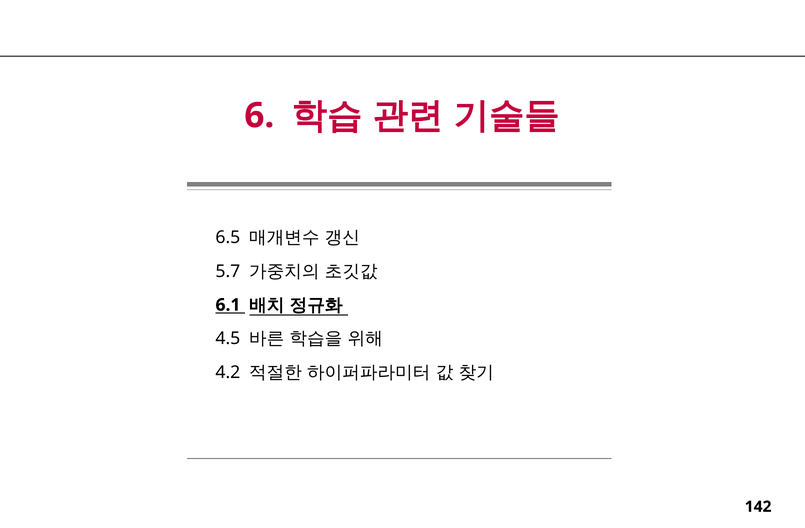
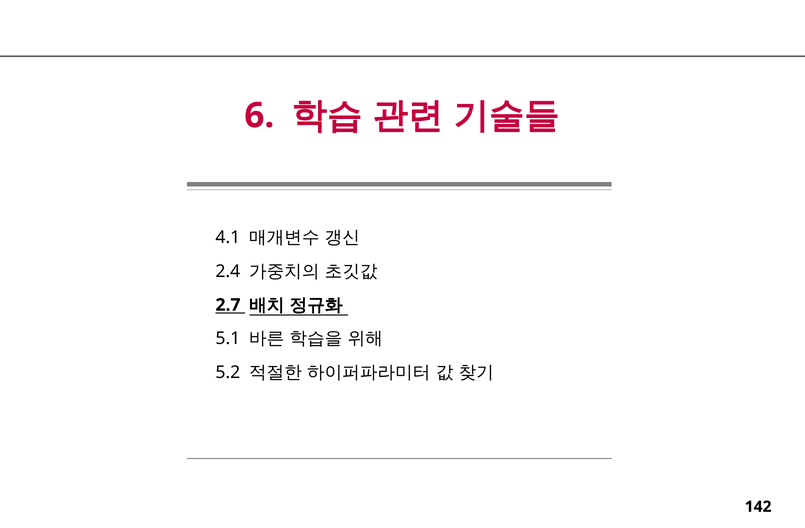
6.5: 6.5 -> 4.1
5.7: 5.7 -> 2.4
6.1: 6.1 -> 2.7
4.5: 4.5 -> 5.1
4.2: 4.2 -> 5.2
